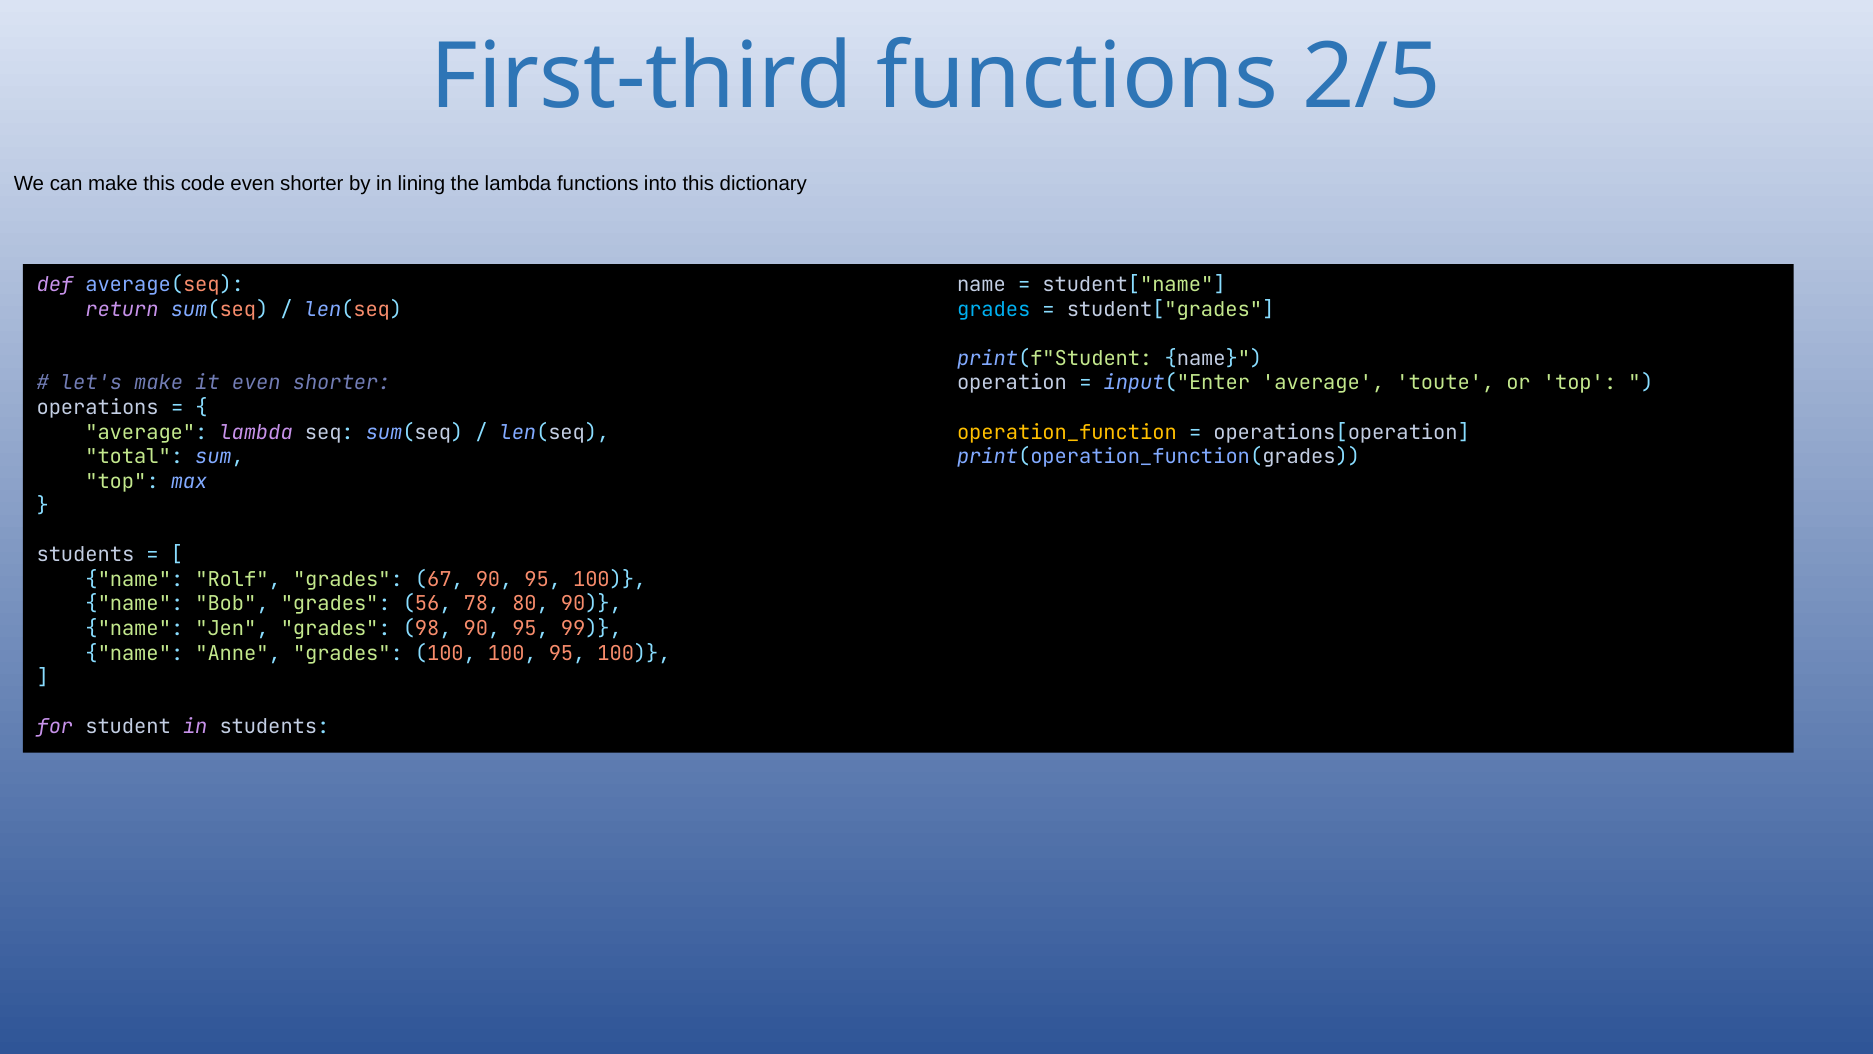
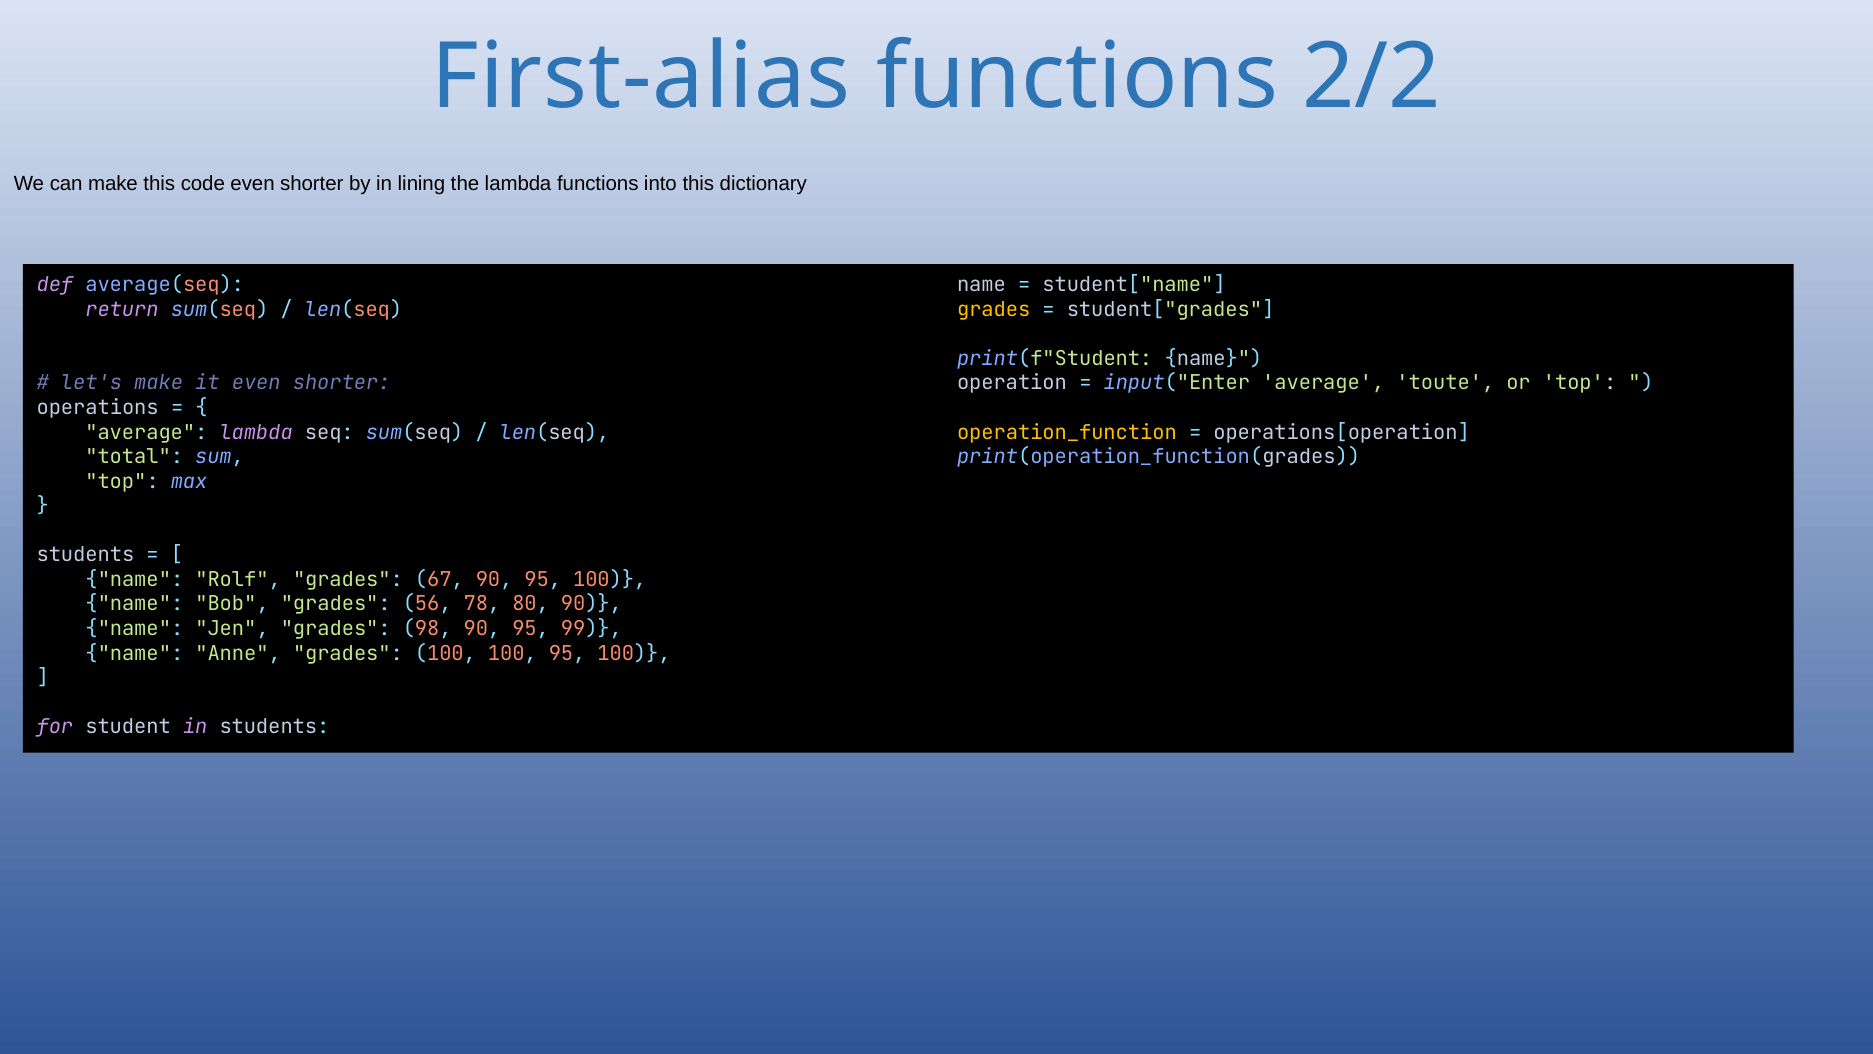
First-third: First-third -> First-alias
2/5: 2/5 -> 2/2
grades at (994, 309) colour: light blue -> yellow
